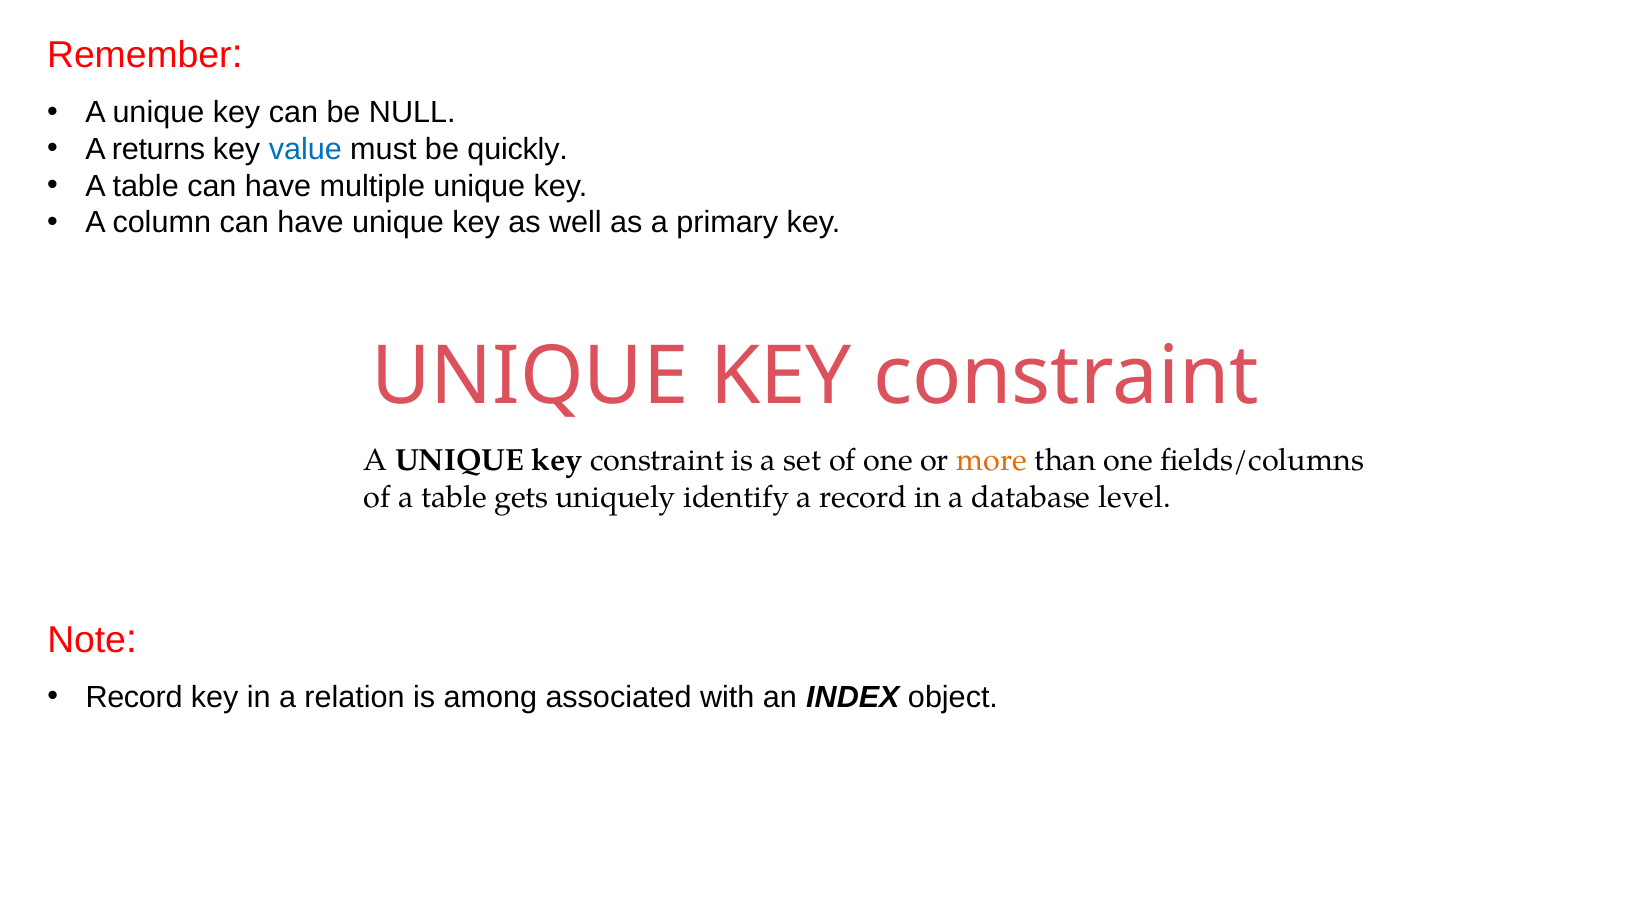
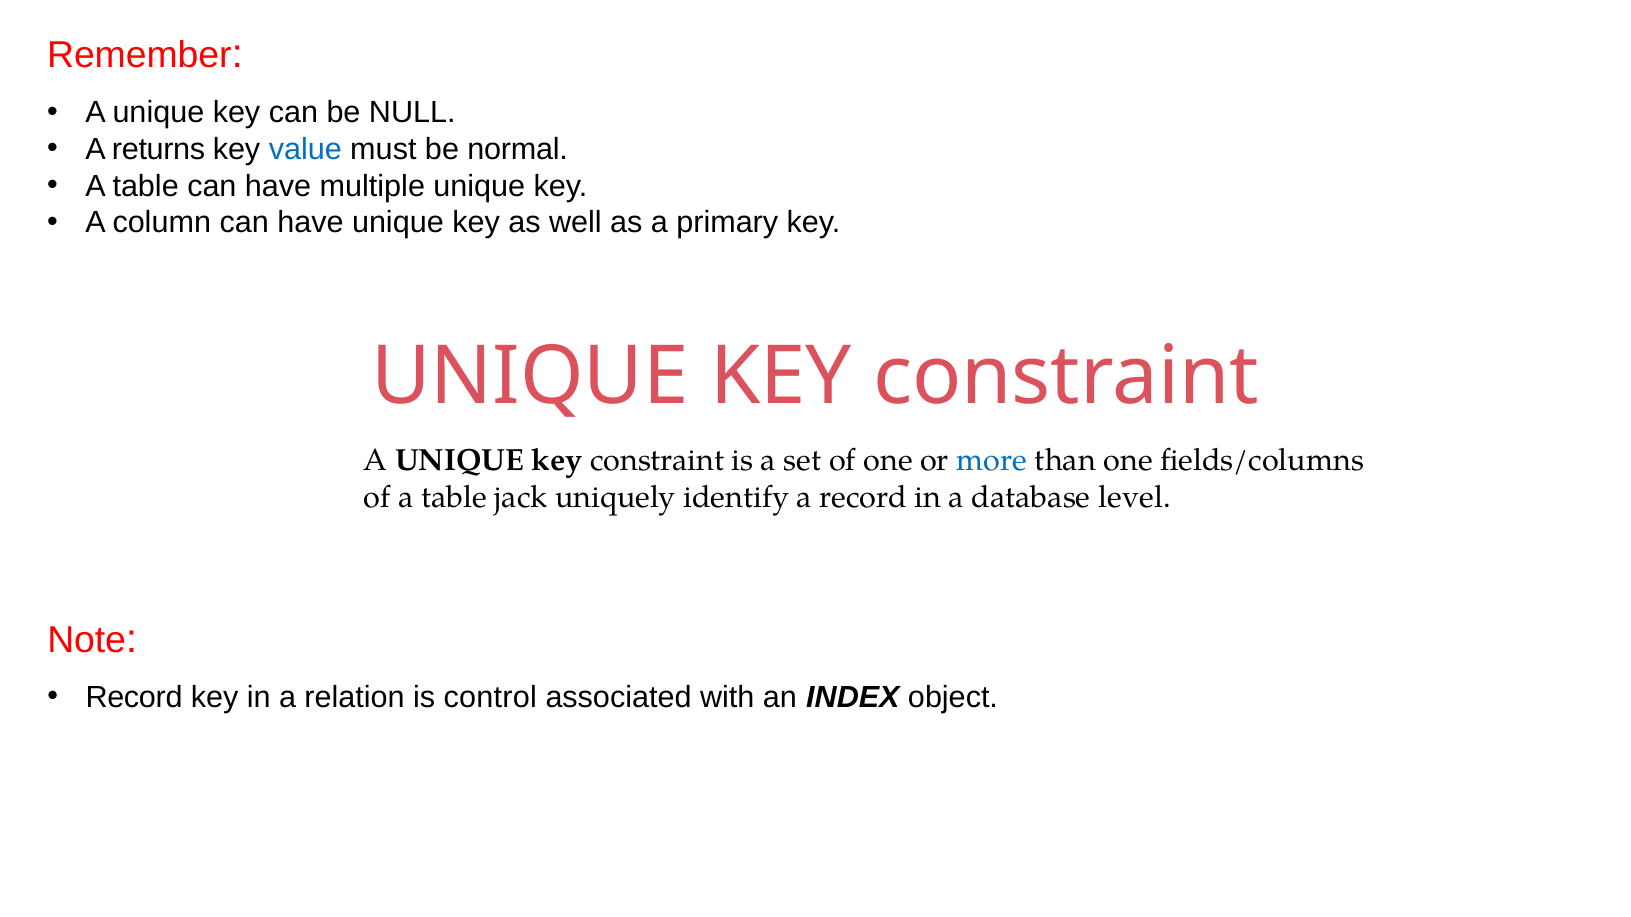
quickly: quickly -> normal
more colour: orange -> blue
gets: gets -> jack
among: among -> control
